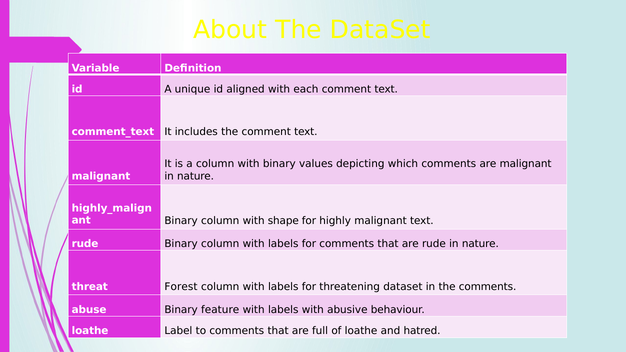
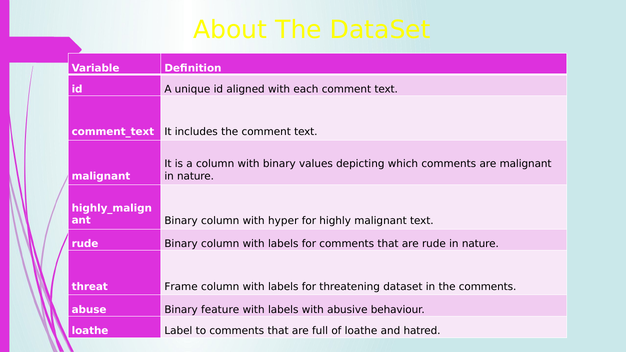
shape: shape -> hyper
Forest: Forest -> Frame
